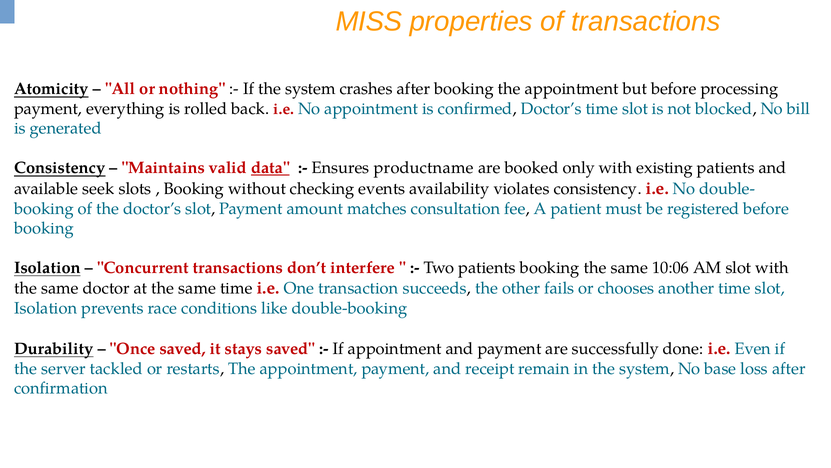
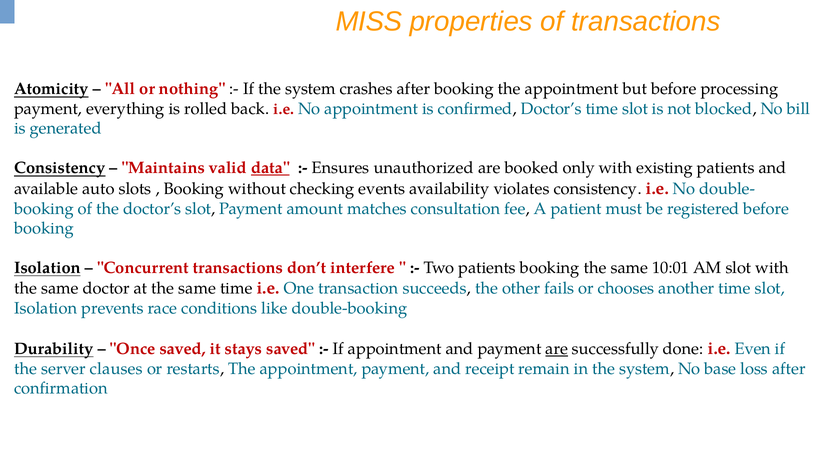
productname: productname -> unauthorized
seek: seek -> auto
10:06: 10:06 -> 10:01
are at (557, 348) underline: none -> present
tackled: tackled -> clauses
